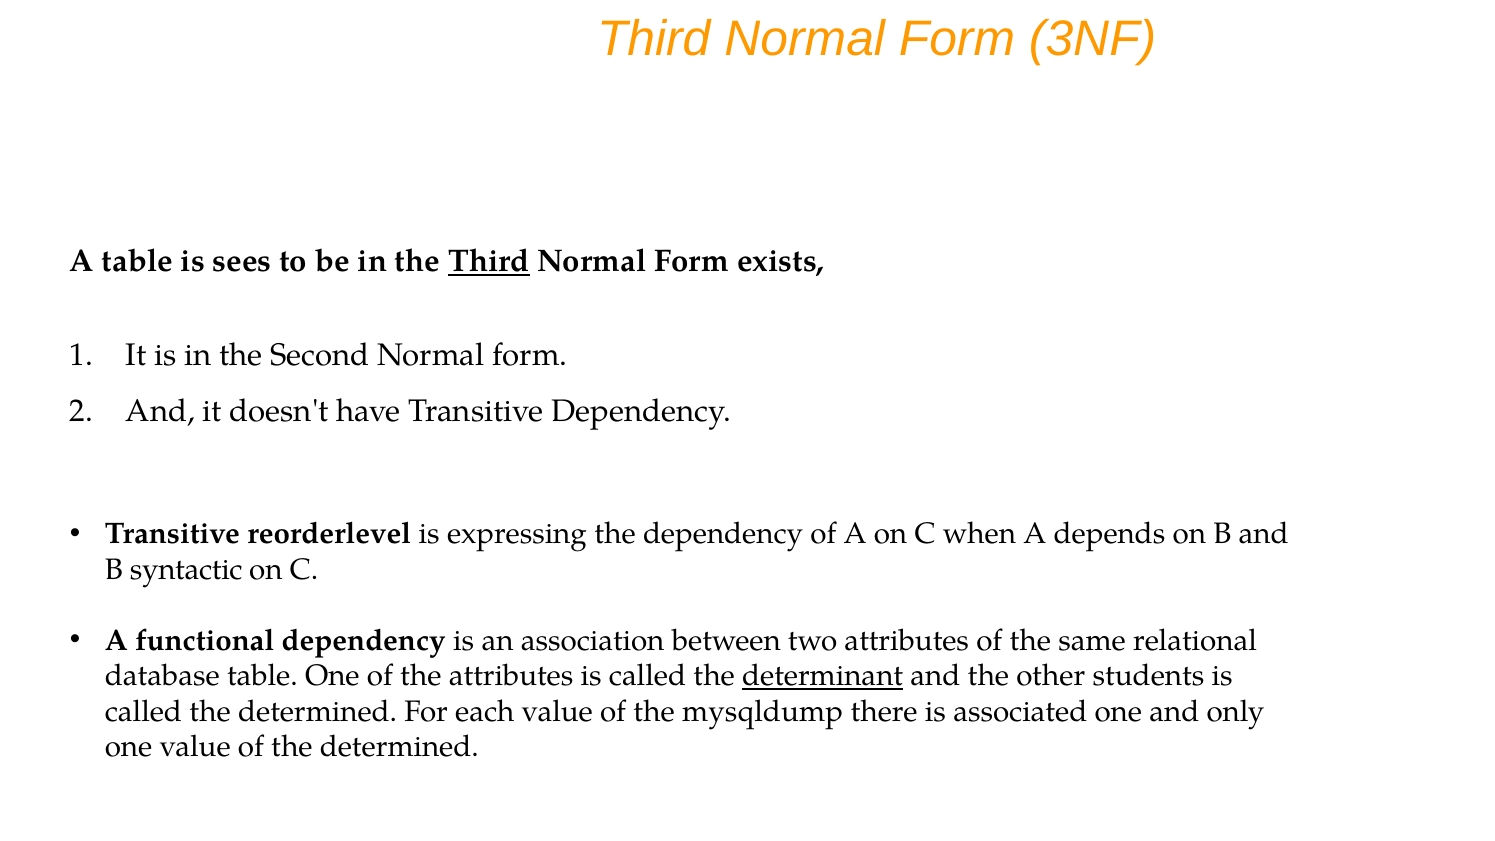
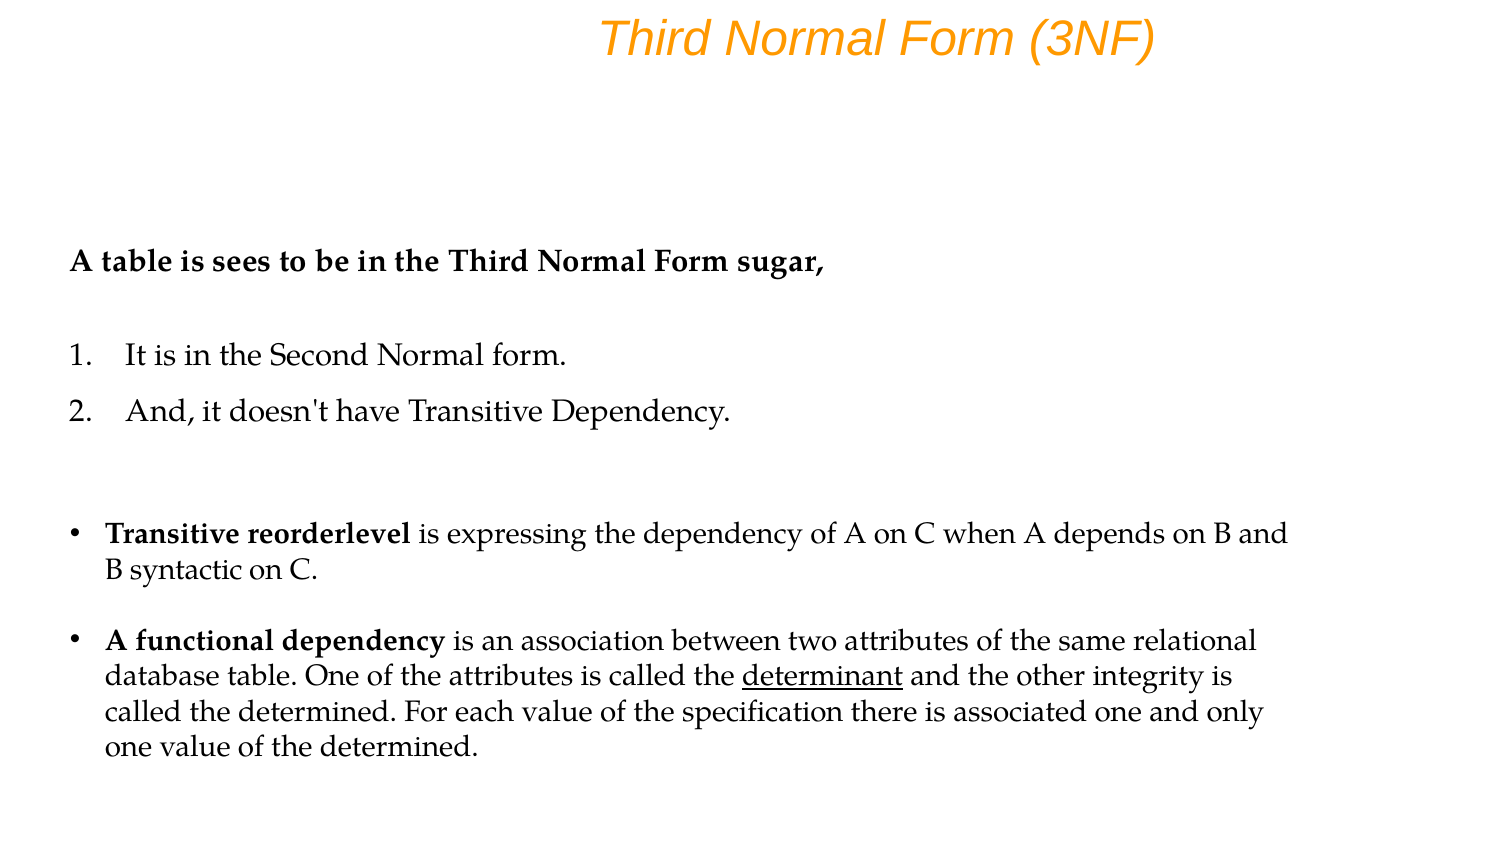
Third at (489, 261) underline: present -> none
exists: exists -> sugar
students: students -> integrity
mysqldump: mysqldump -> specification
